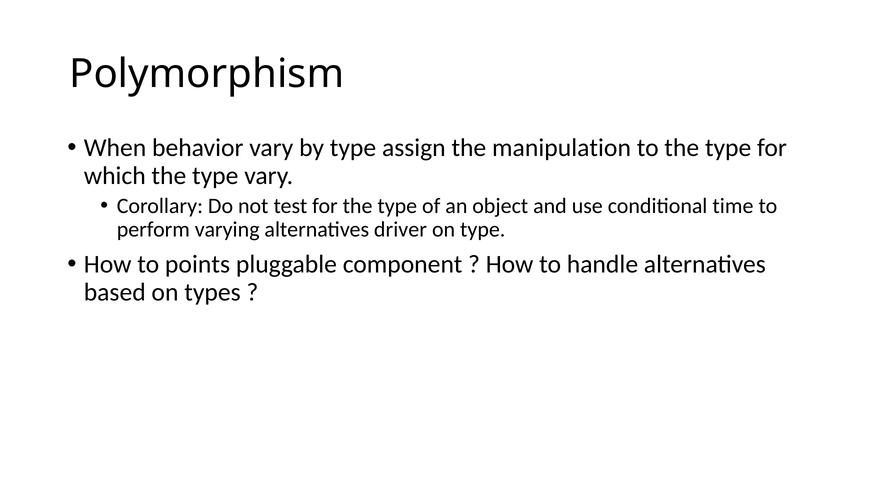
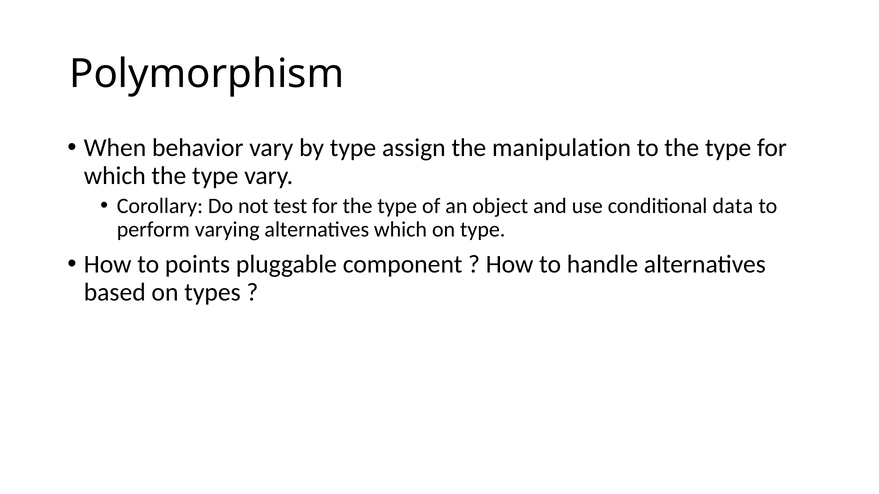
time: time -> data
alternatives driver: driver -> which
